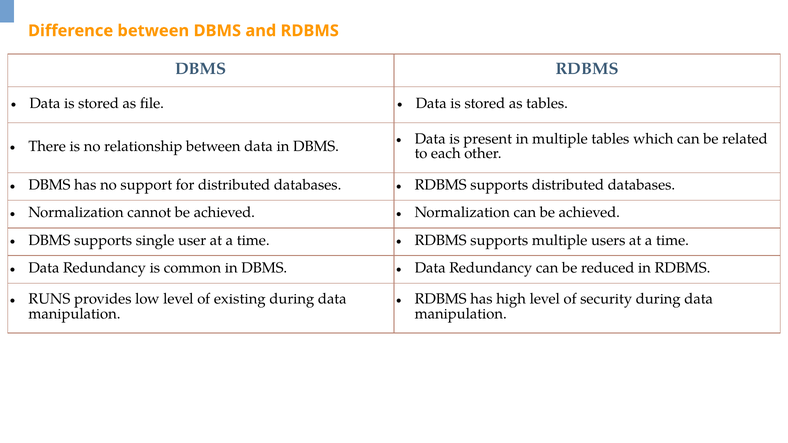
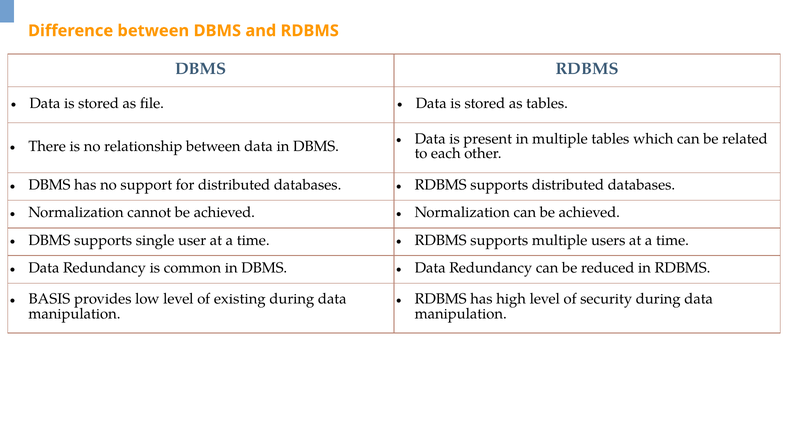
RUNS: RUNS -> BASIS
